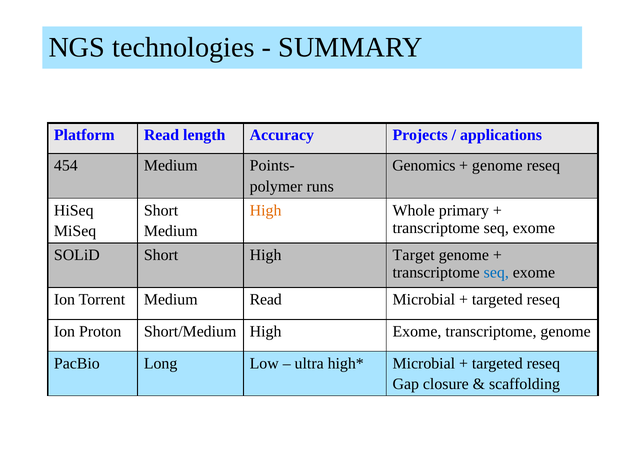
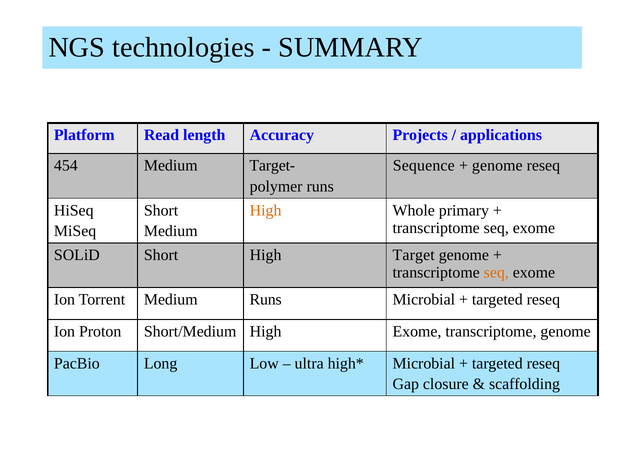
Points-: Points- -> Target-
Genomics: Genomics -> Sequence
seq at (496, 273) colour: blue -> orange
Medium Read: Read -> Runs
